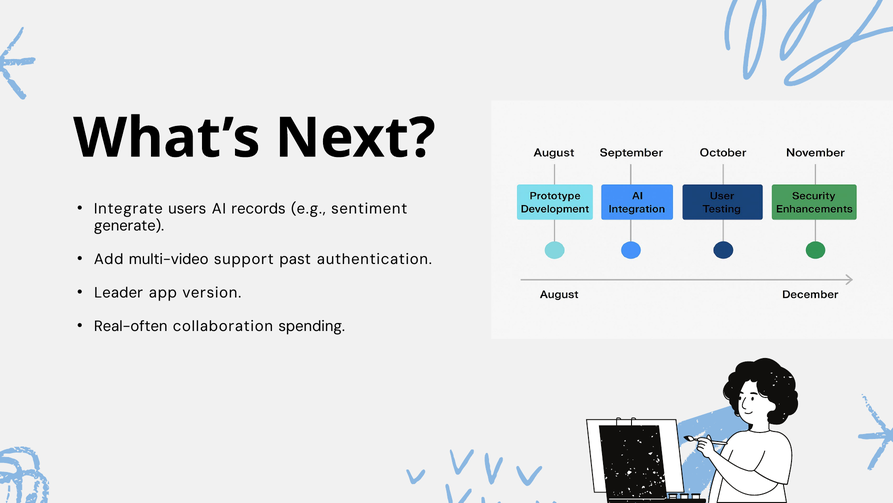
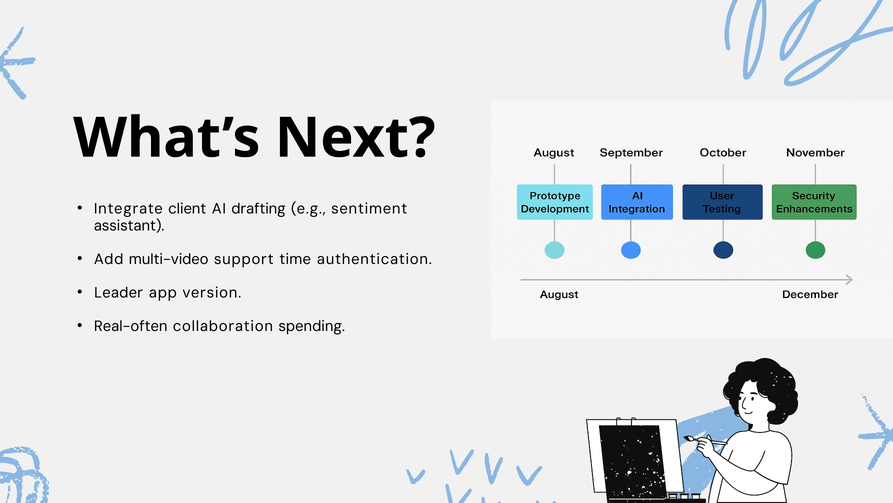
users: users -> client
records: records -> drafting
generate: generate -> assistant
past: past -> time
